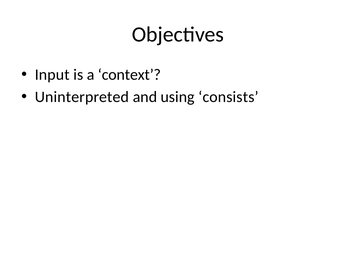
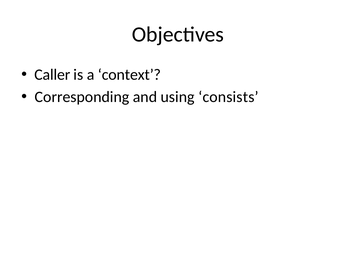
Input: Input -> Caller
Uninterpreted: Uninterpreted -> Corresponding
